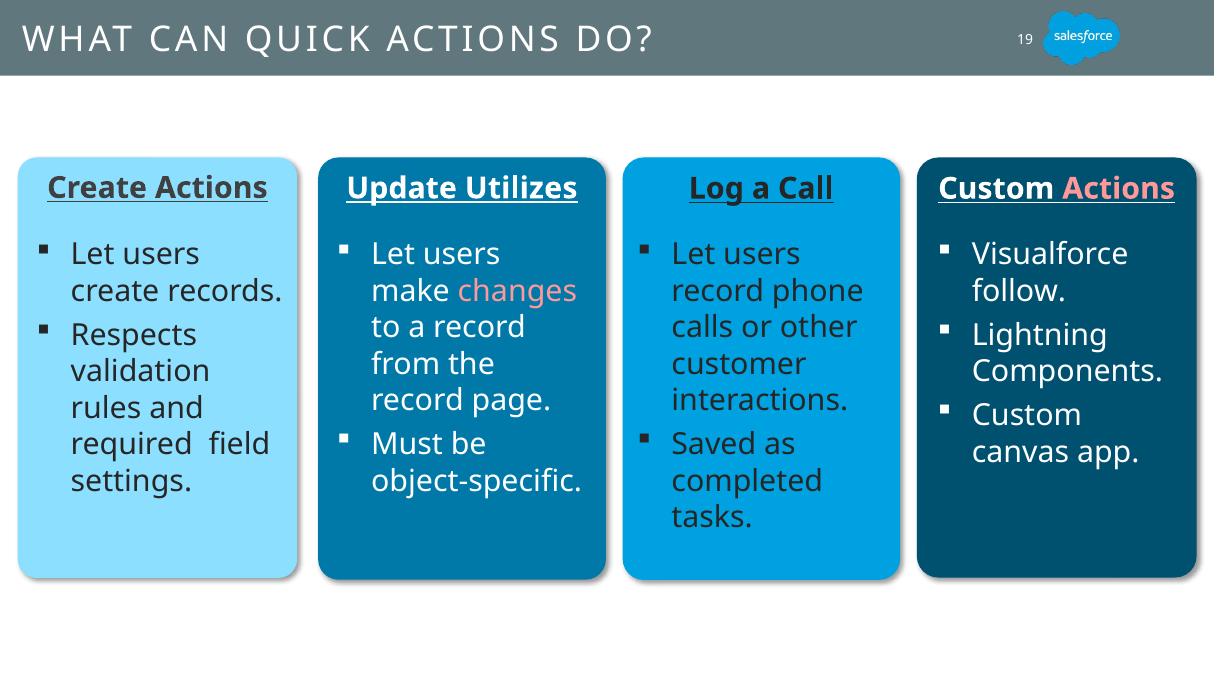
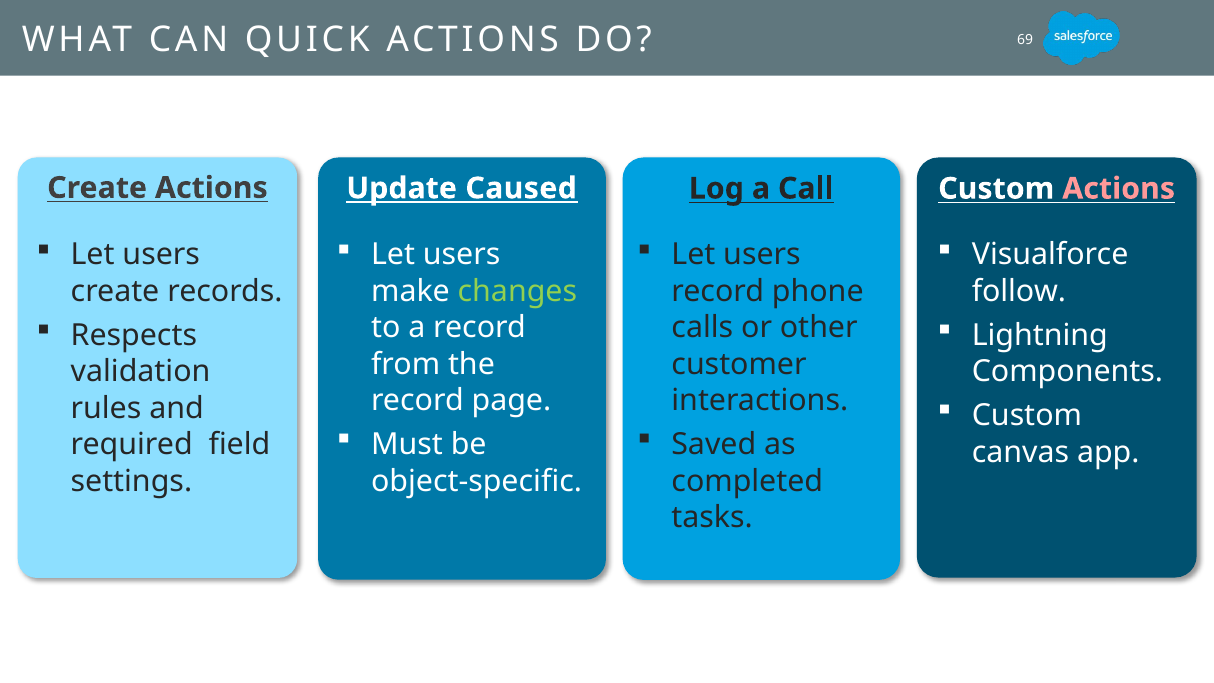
19: 19 -> 69
Utilizes: Utilizes -> Caused
changes colour: pink -> light green
